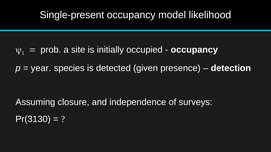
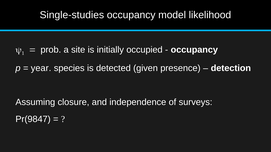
Single-present: Single-present -> Single-studies
Pr(3130: Pr(3130 -> Pr(9847
